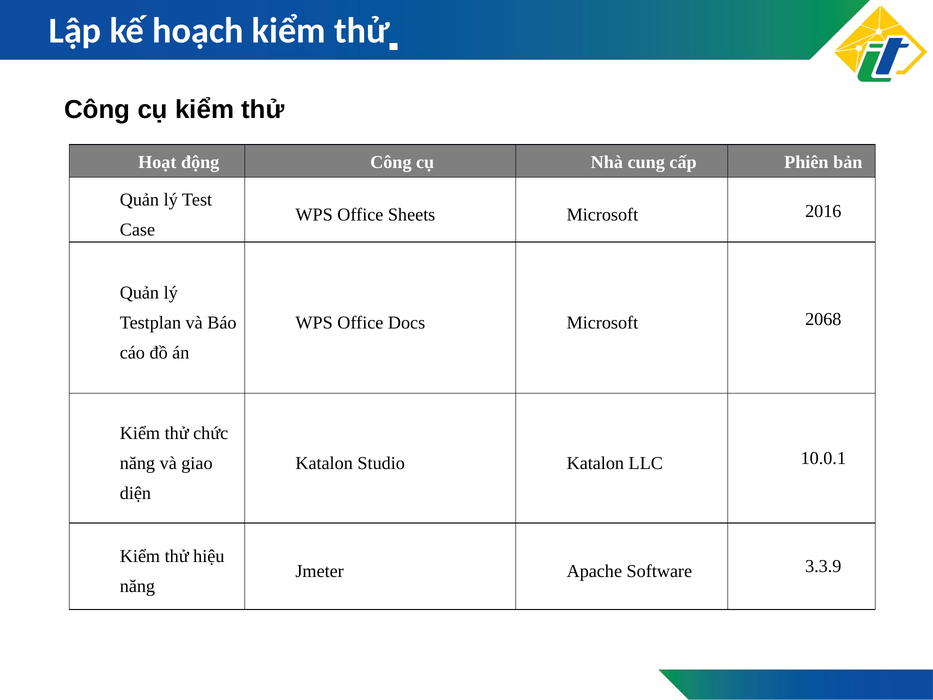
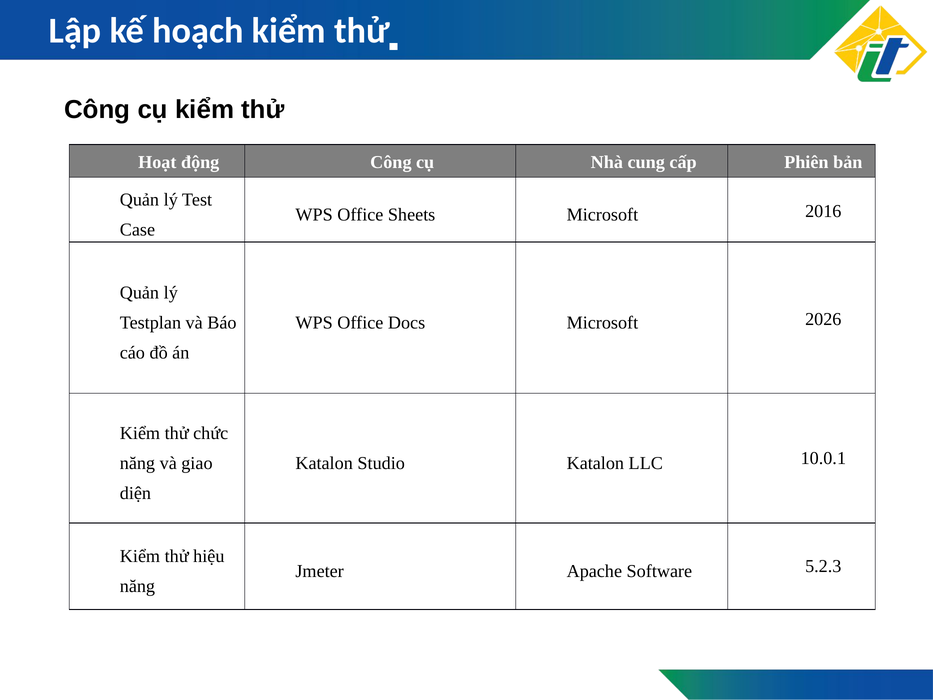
2068: 2068 -> 2026
3.3.9: 3.3.9 -> 5.2.3
